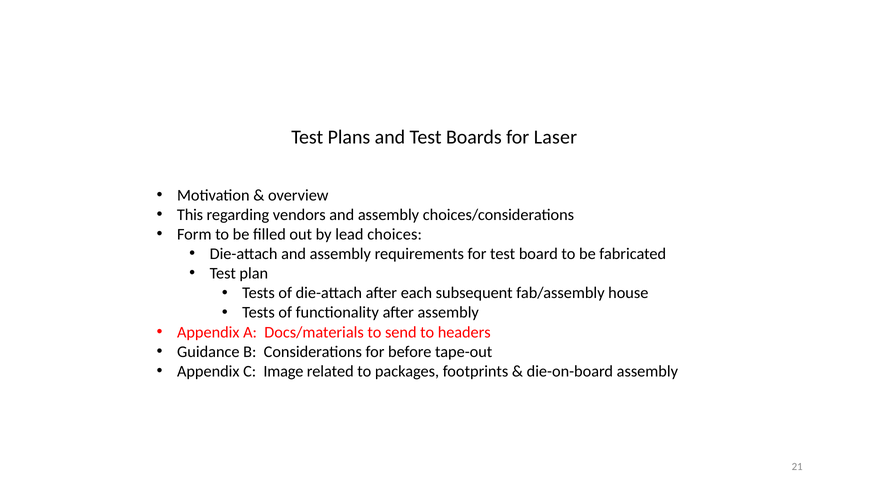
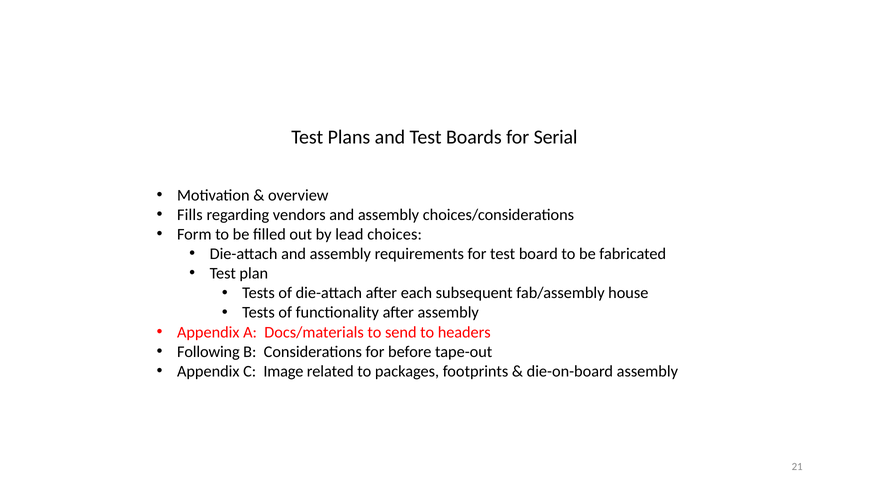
Laser: Laser -> Serial
This: This -> Fills
Guidance: Guidance -> Following
